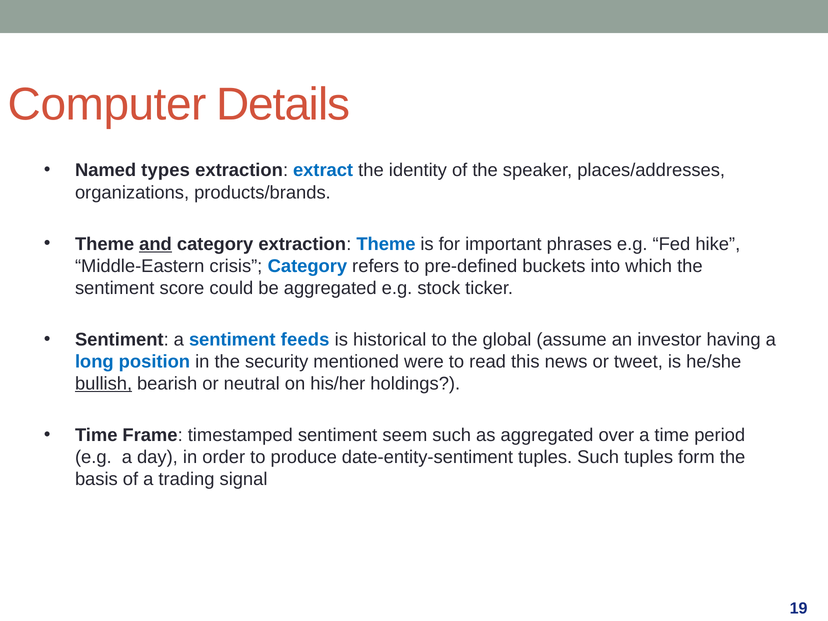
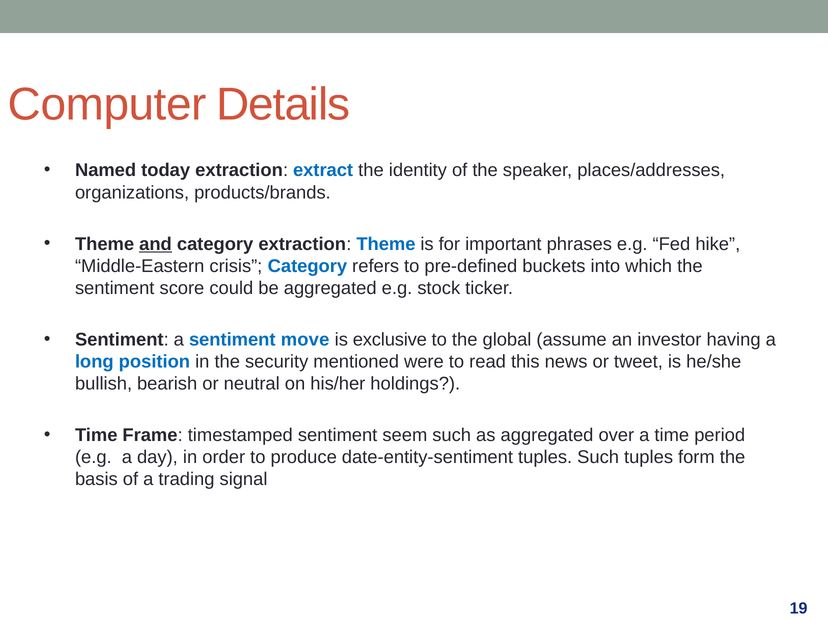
types: types -> today
feeds: feeds -> move
historical: historical -> exclusive
bullish underline: present -> none
